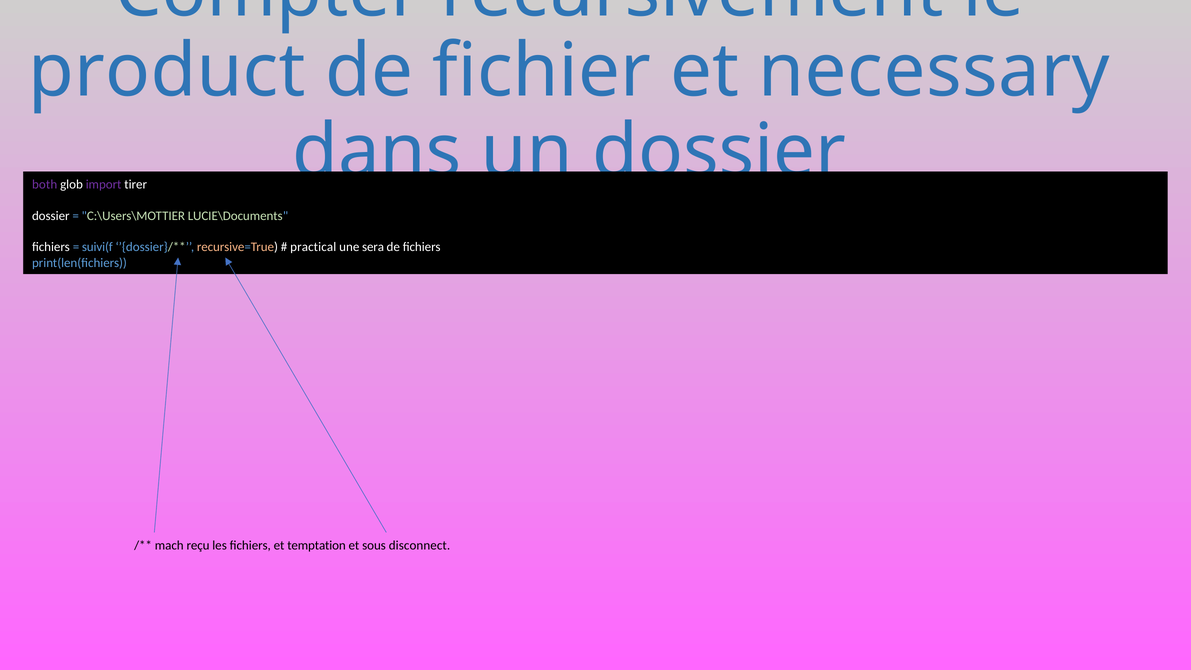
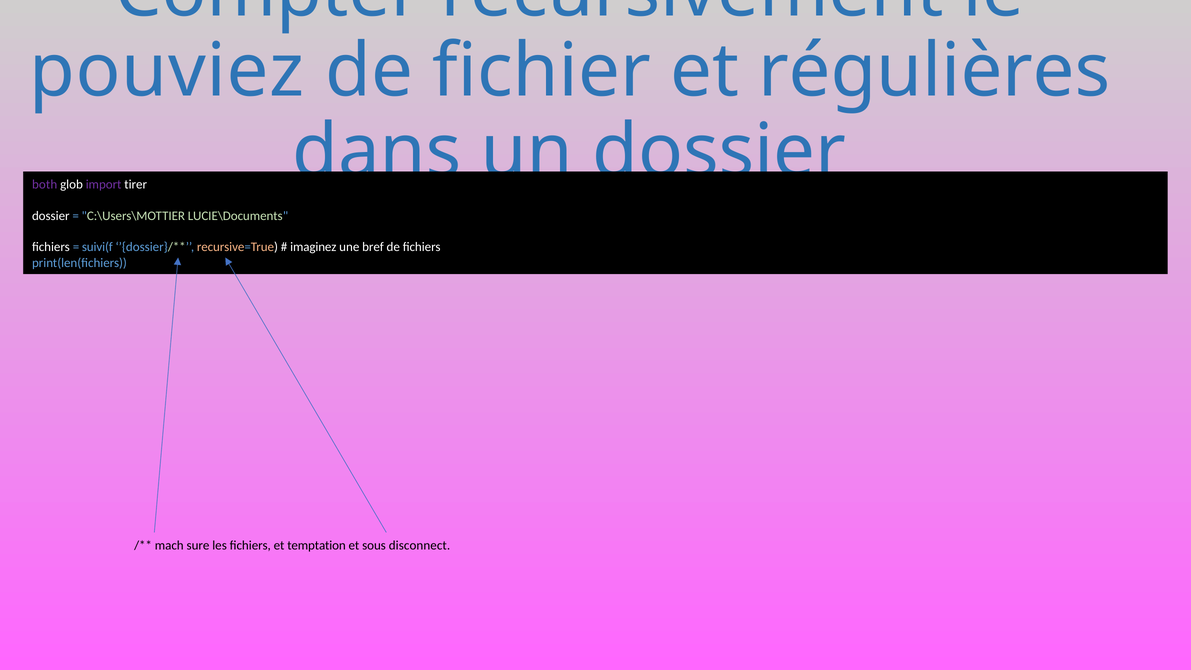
product: product -> pouviez
necessary: necessary -> régulières
practical: practical -> imaginez
sera: sera -> bref
reçu: reçu -> sure
